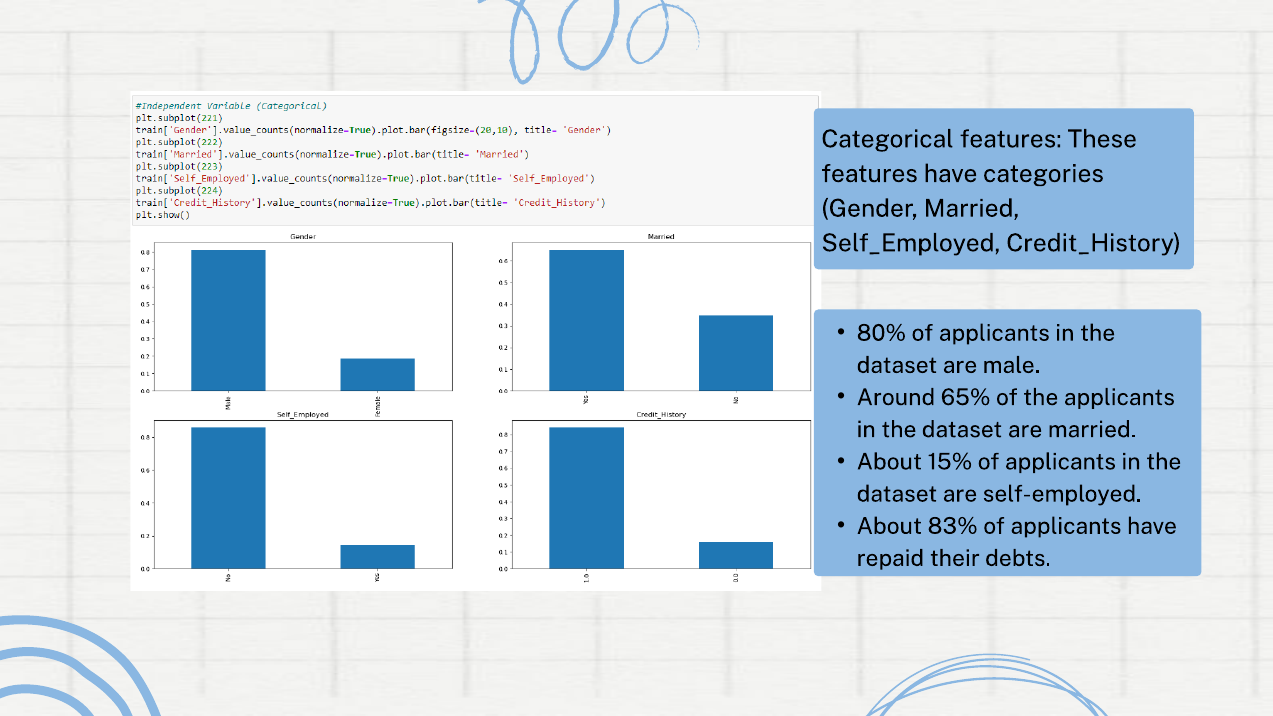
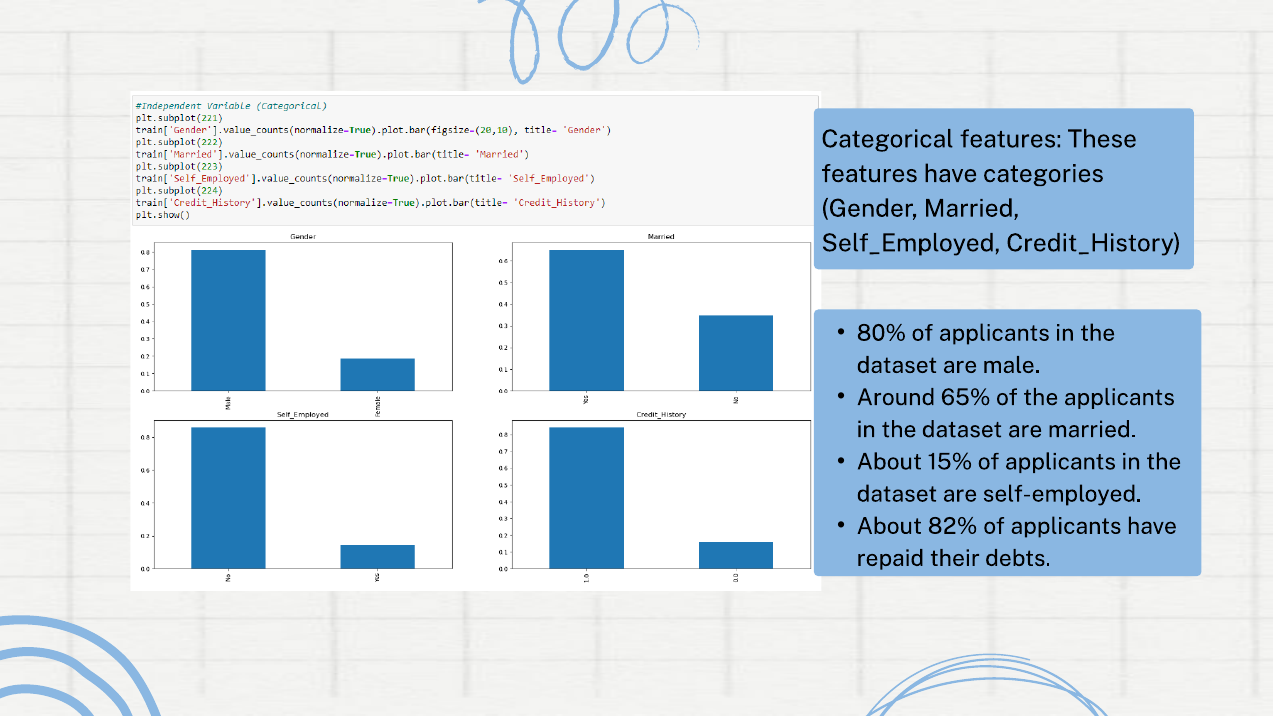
83%: 83% -> 82%
